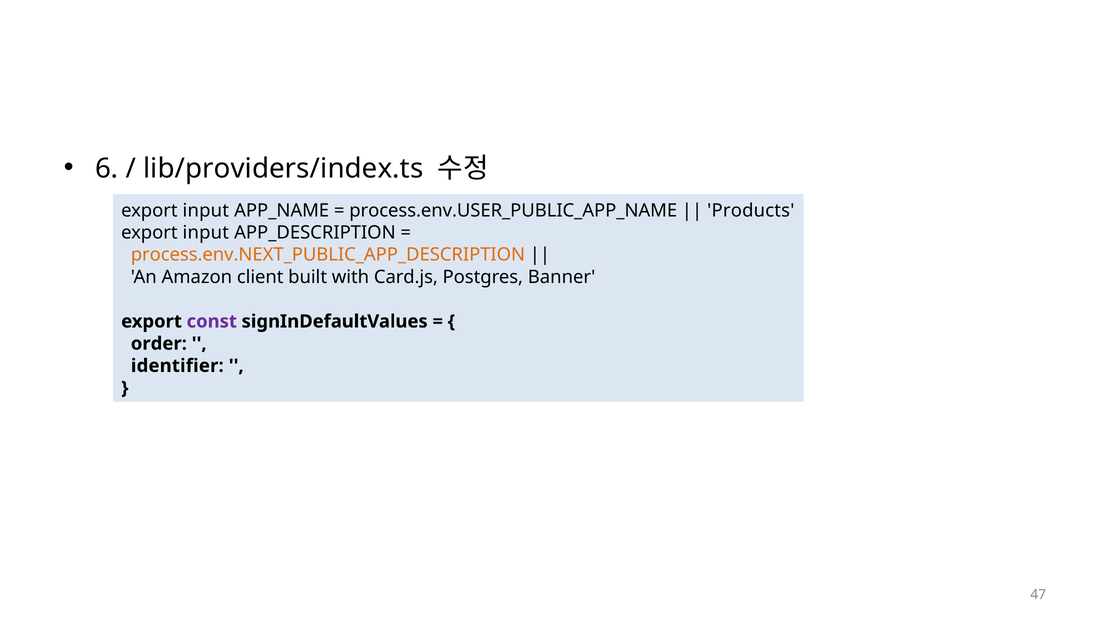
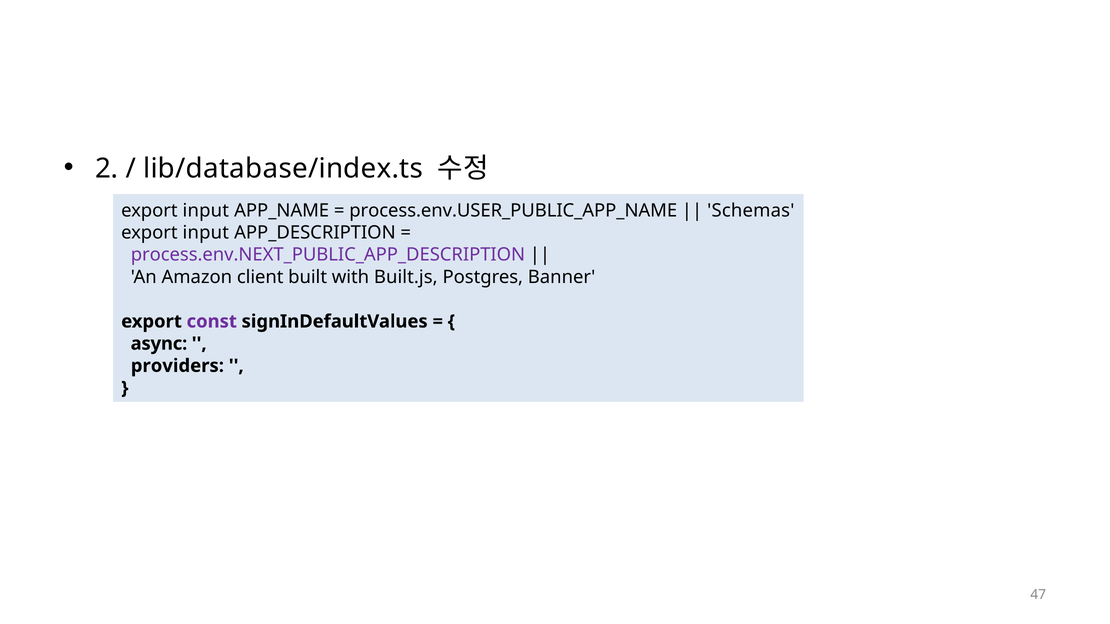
6: 6 -> 2
lib/providers/index.ts: lib/providers/index.ts -> lib/database/index.ts
Products: Products -> Schemas
process.env.NEXT_PUBLIC_APP_DESCRIPTION colour: orange -> purple
Card.js: Card.js -> Built.js
order: order -> async
identifier: identifier -> providers
